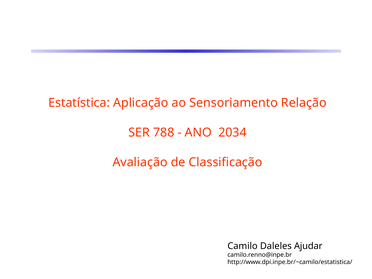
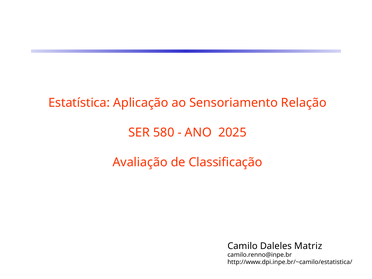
788: 788 -> 580
2034: 2034 -> 2025
Ajudar: Ajudar -> Matriz
